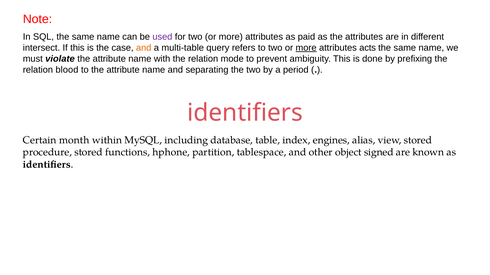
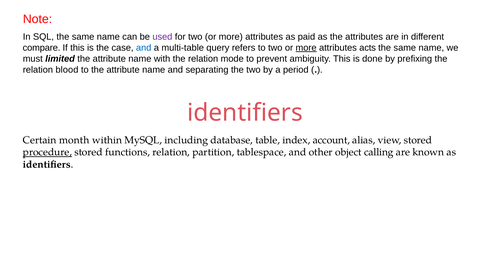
intersect: intersect -> compare
and at (144, 48) colour: orange -> blue
violate: violate -> limited
engines: engines -> account
procedure underline: none -> present
functions hphone: hphone -> relation
signed: signed -> calling
